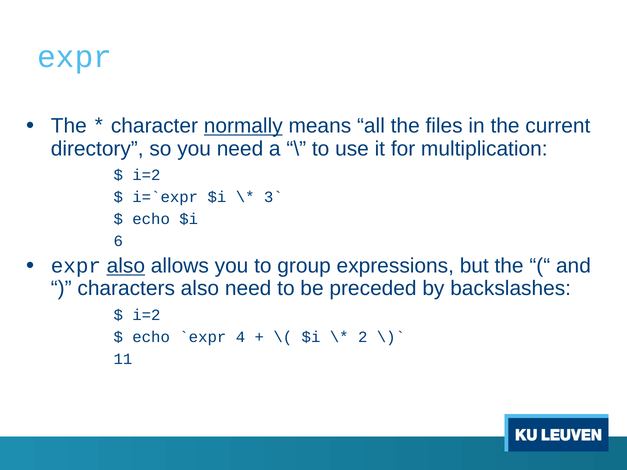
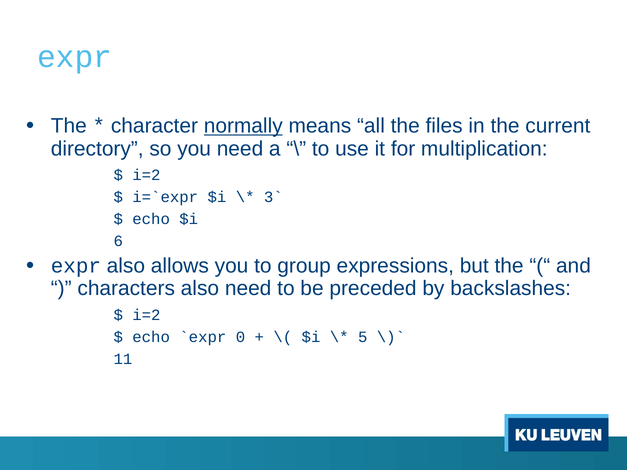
also at (126, 266) underline: present -> none
4: 4 -> 0
2: 2 -> 5
